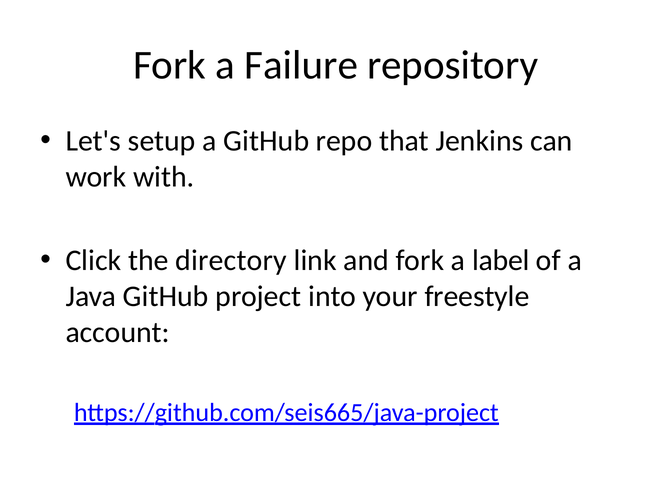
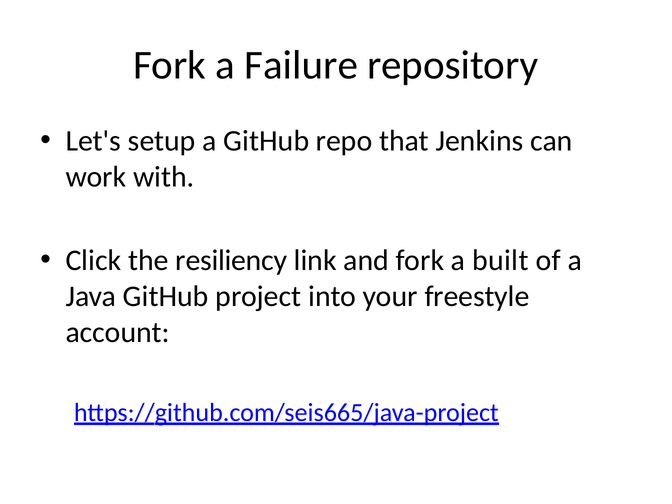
directory: directory -> resiliency
label: label -> built
